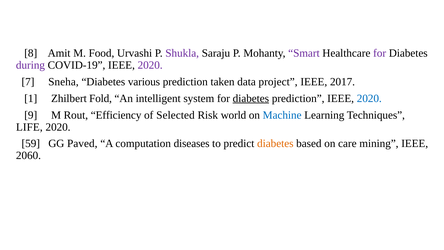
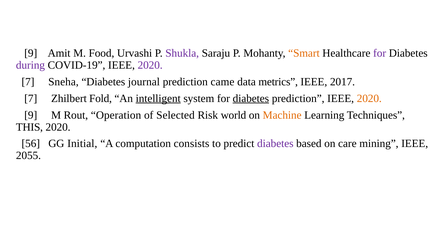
8 at (31, 53): 8 -> 9
Smart colour: purple -> orange
various: various -> journal
taken: taken -> came
project: project -> metrics
1 at (31, 98): 1 -> 7
intelligent underline: none -> present
2020 at (369, 98) colour: blue -> orange
Efficiency: Efficiency -> Operation
Machine colour: blue -> orange
LIFE: LIFE -> THIS
59: 59 -> 56
Paved: Paved -> Initial
diseases: diseases -> consists
diabetes at (275, 143) colour: orange -> purple
2060: 2060 -> 2055
